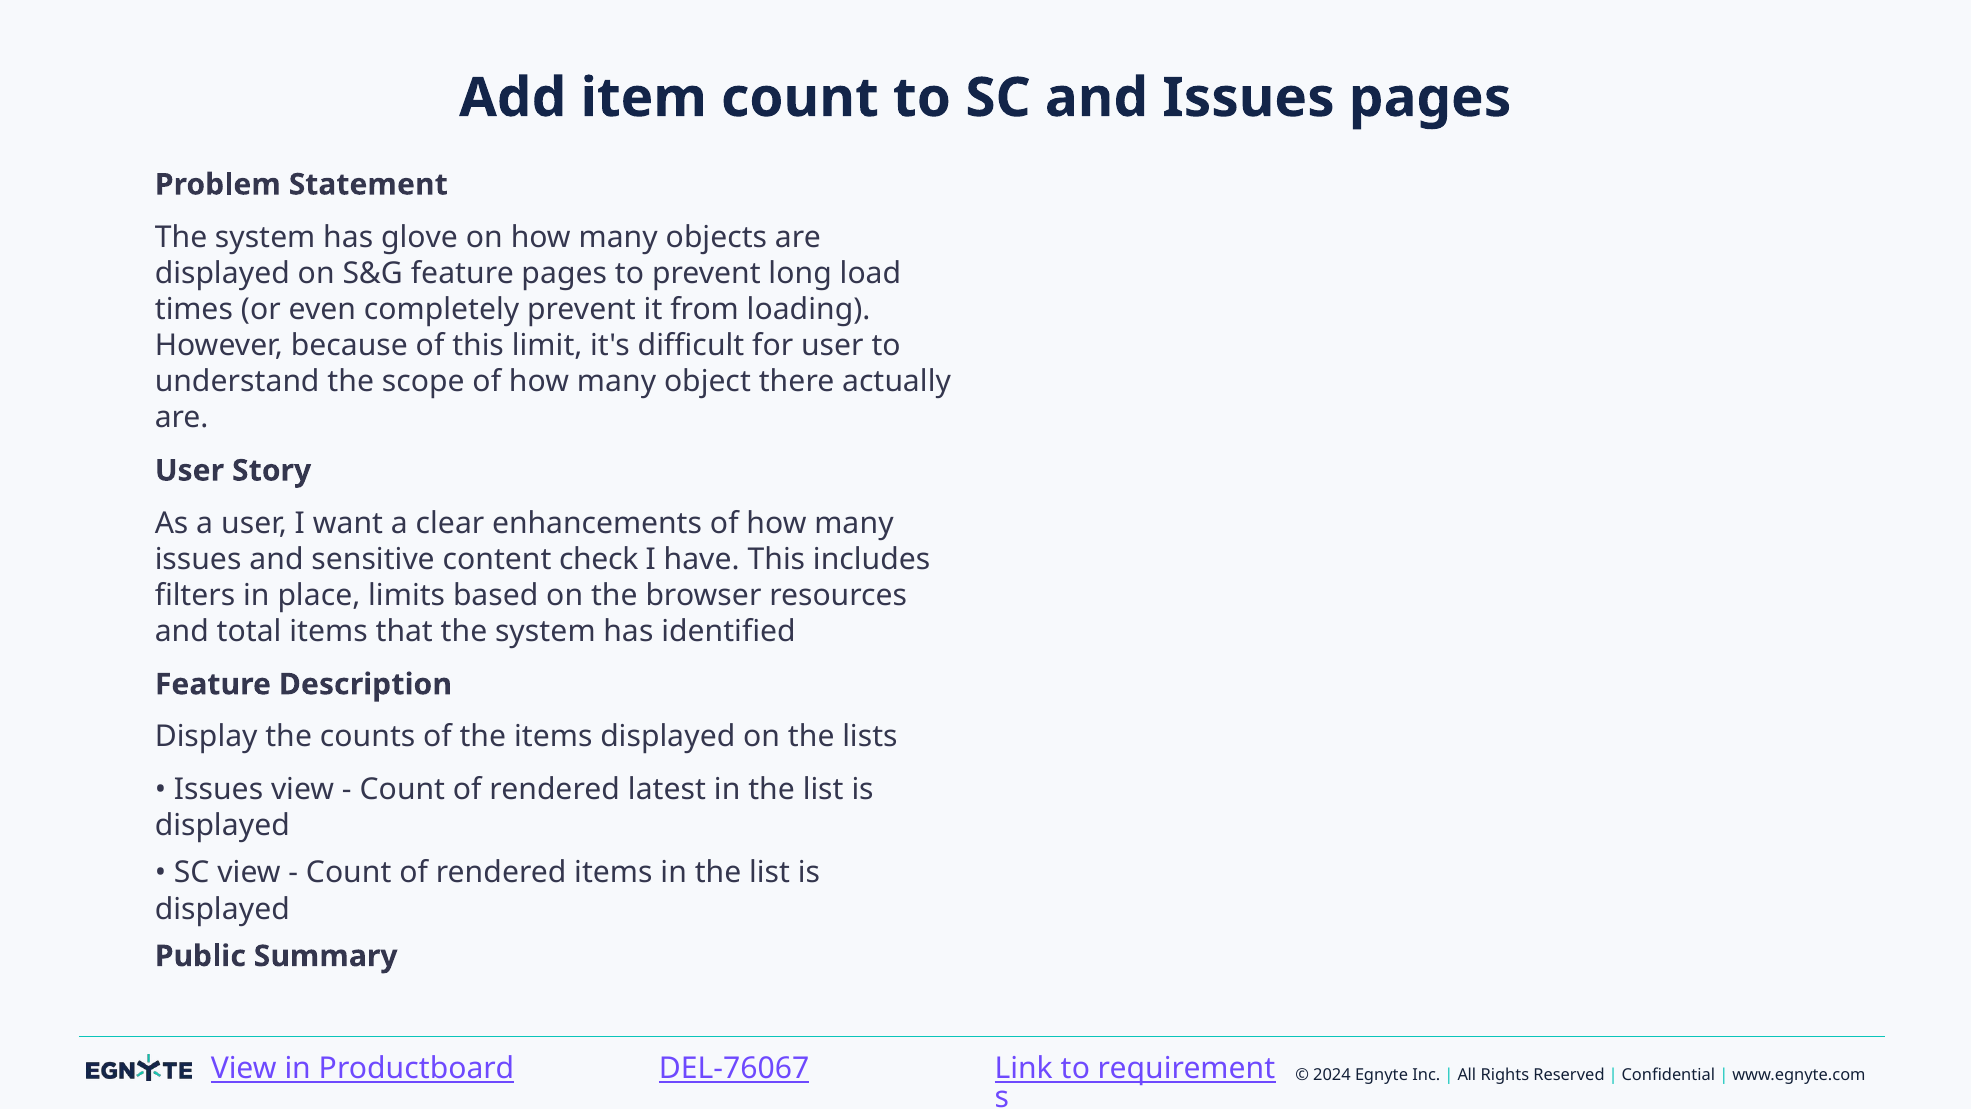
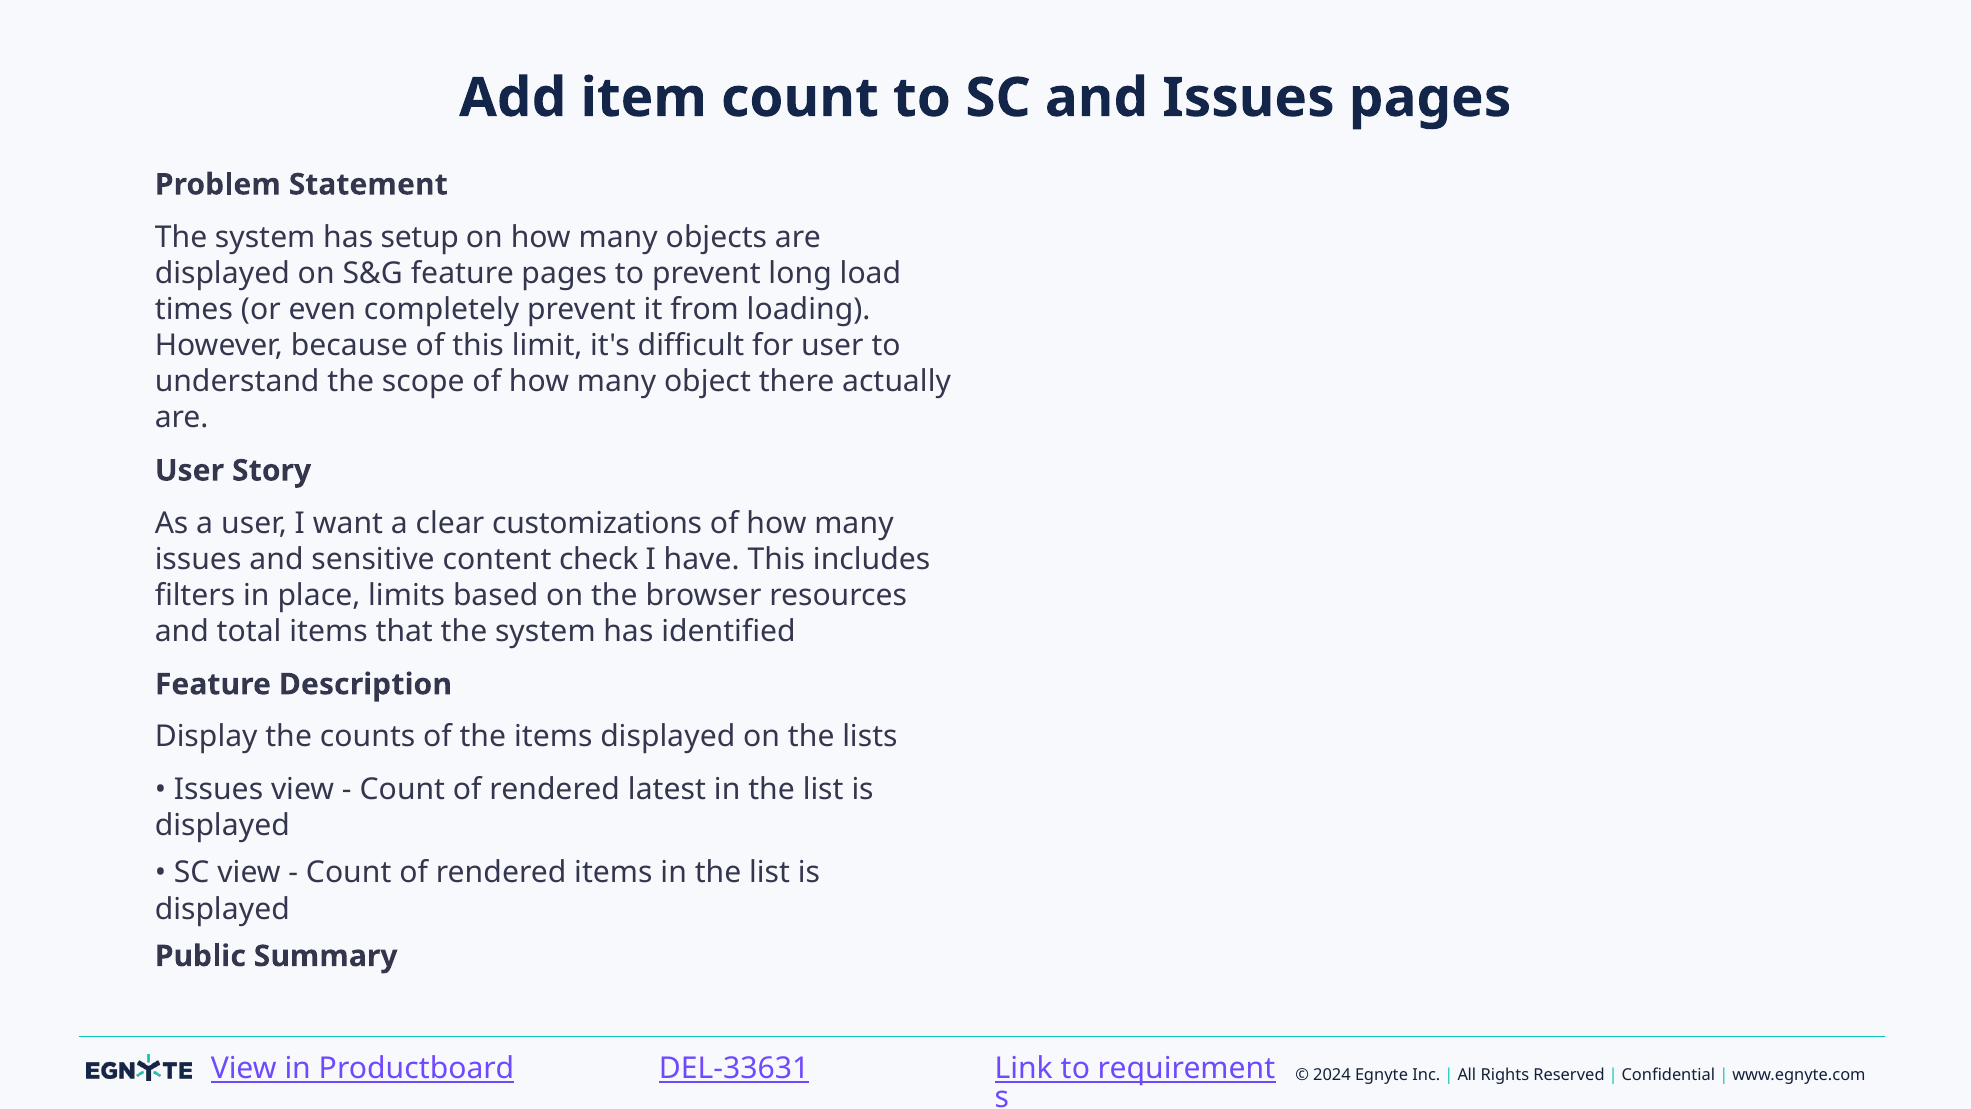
glove: glove -> setup
enhancements: enhancements -> customizations
DEL-76067: DEL-76067 -> DEL-33631
